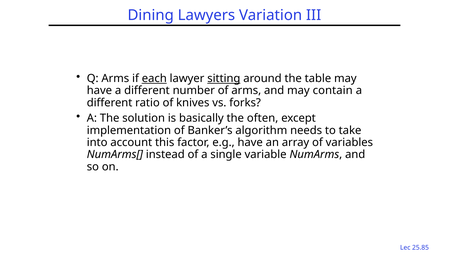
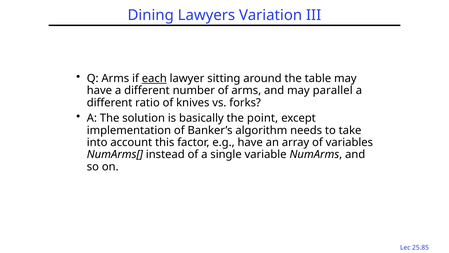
sitting underline: present -> none
contain: contain -> parallel
often: often -> point
